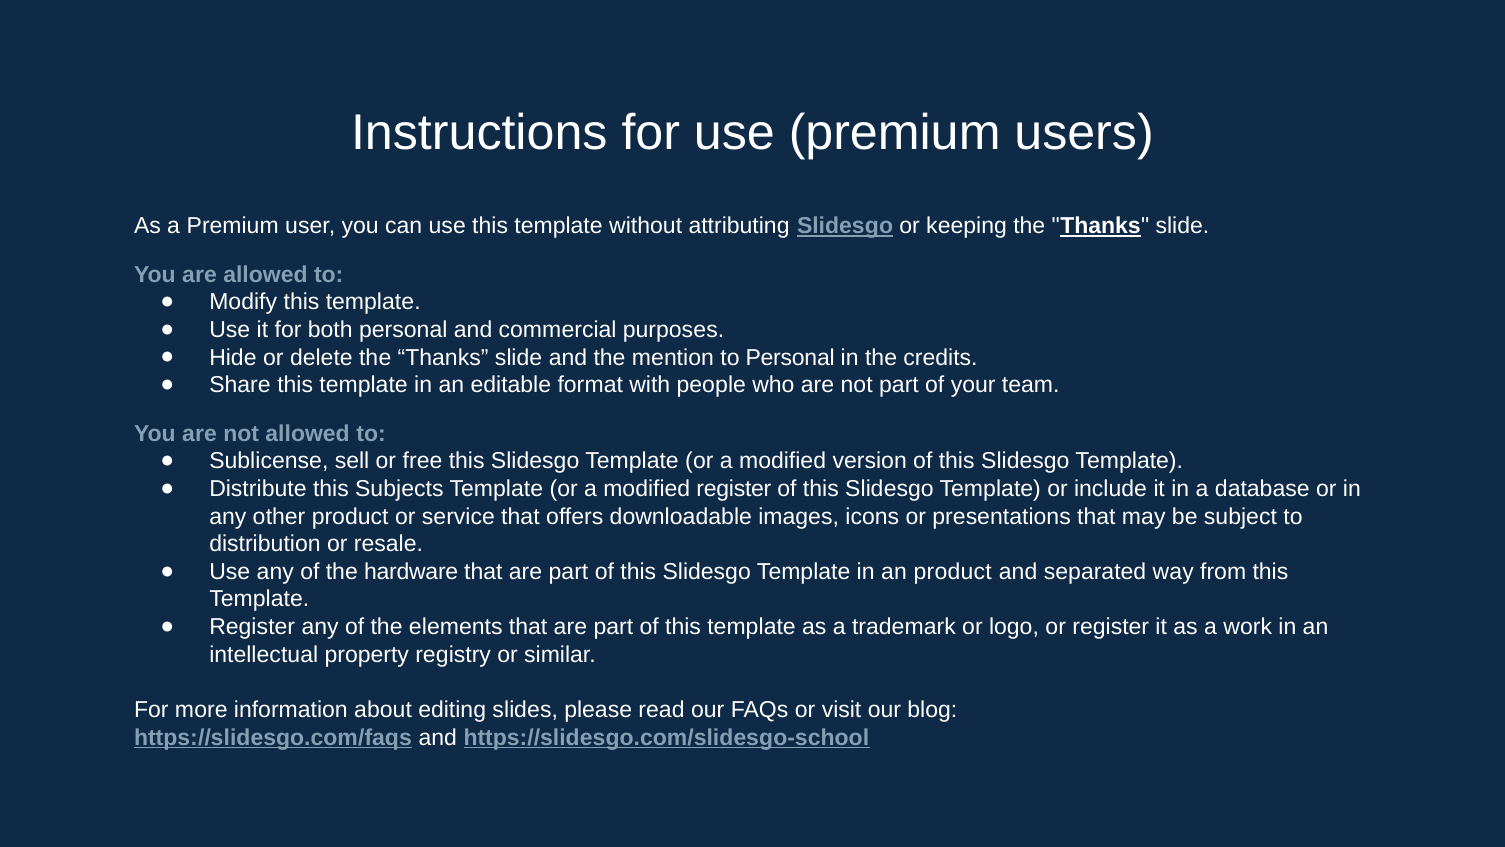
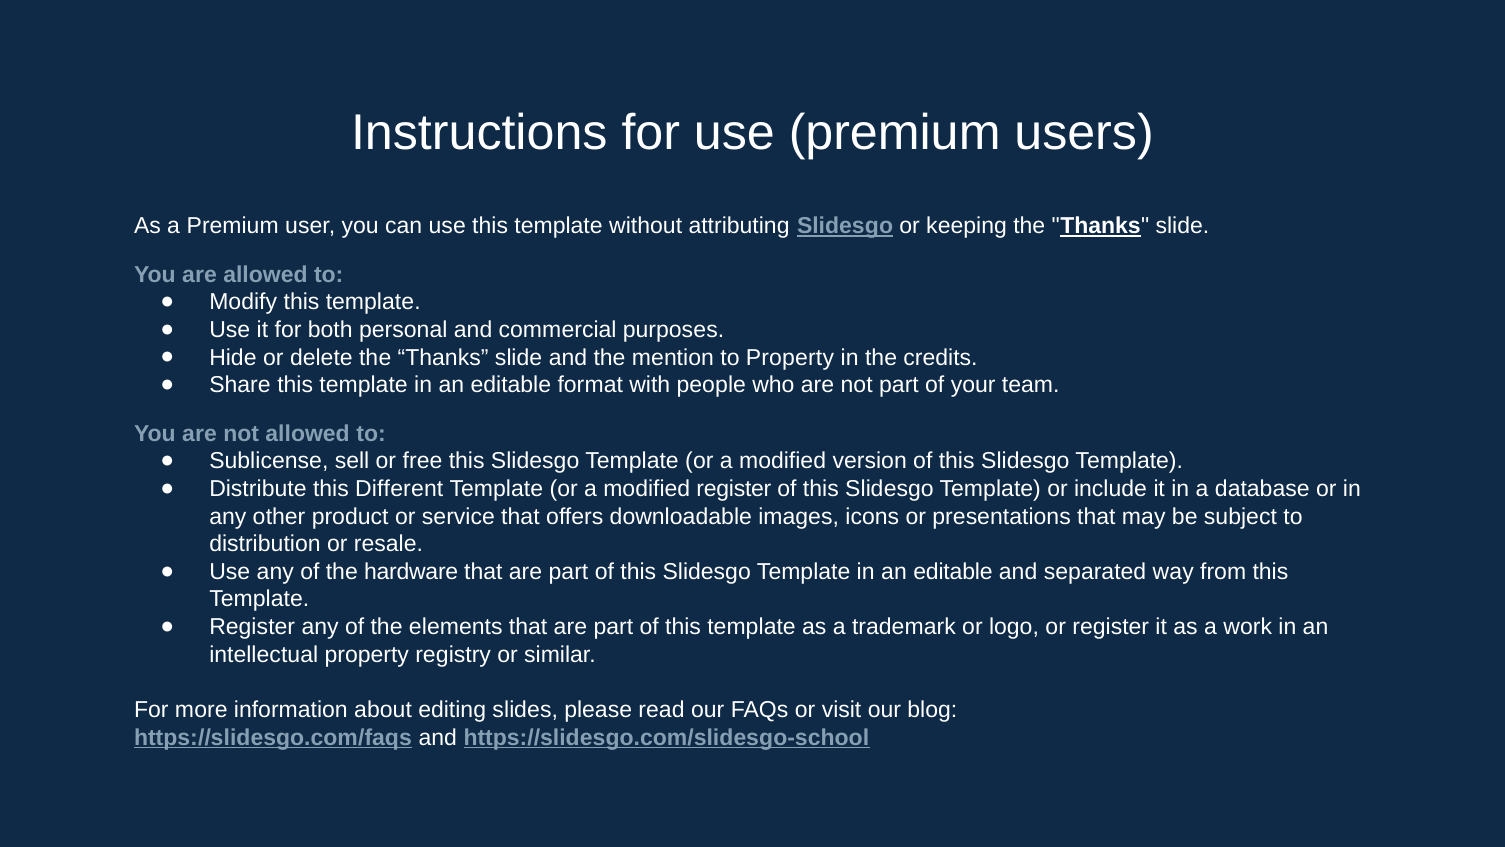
to Personal: Personal -> Property
Subjects: Subjects -> Different
product at (953, 571): product -> editable
